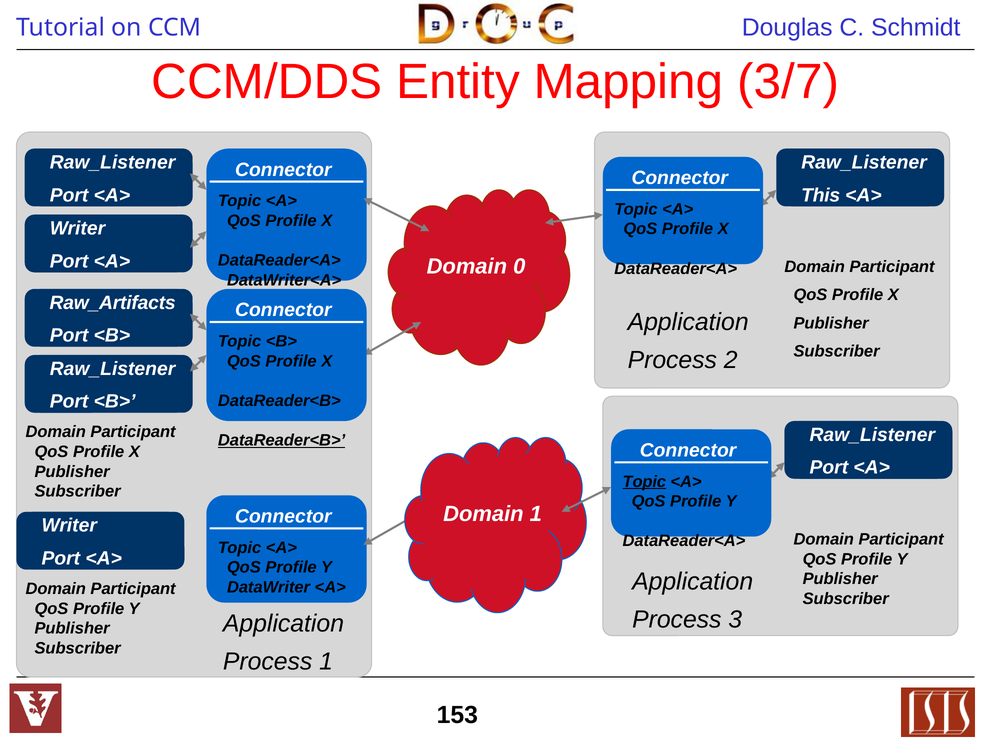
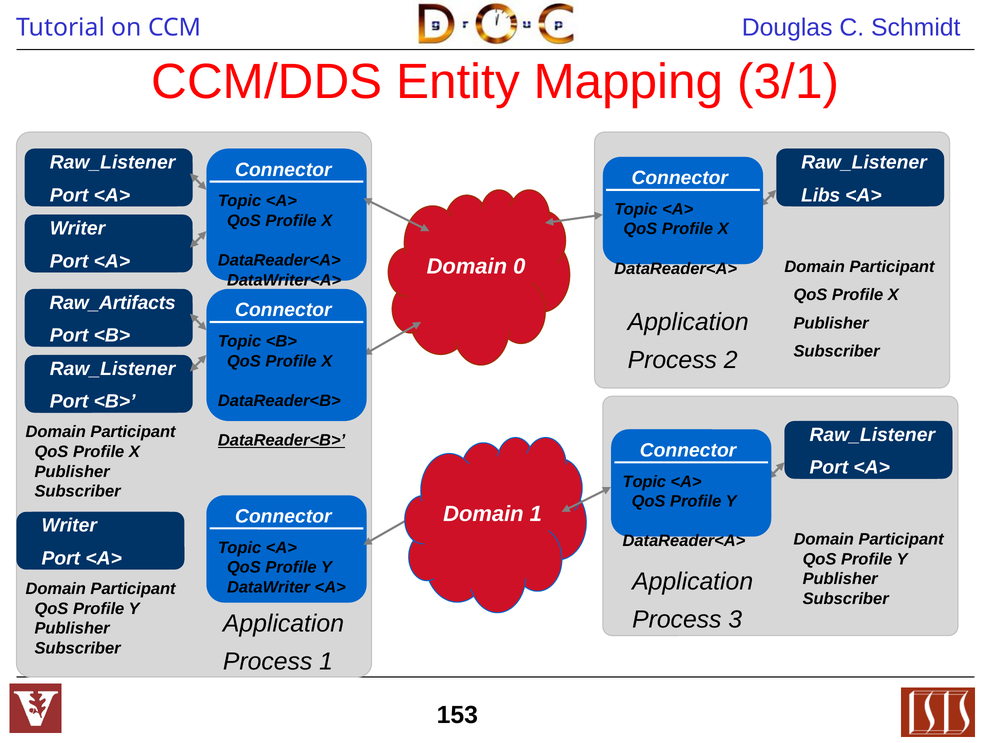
3/7: 3/7 -> 3/1
This: This -> Libs
Topic at (644, 482) underline: present -> none
